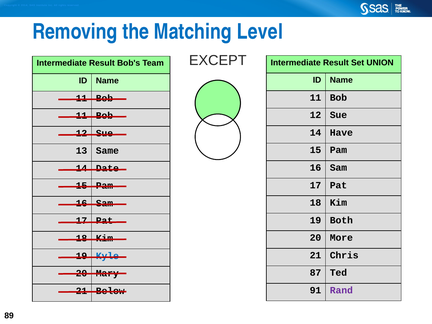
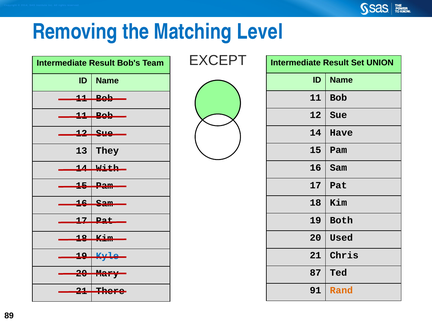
Same: Same -> They
Date: Date -> With
More: More -> Used
Rand colour: purple -> orange
Below: Below -> There
